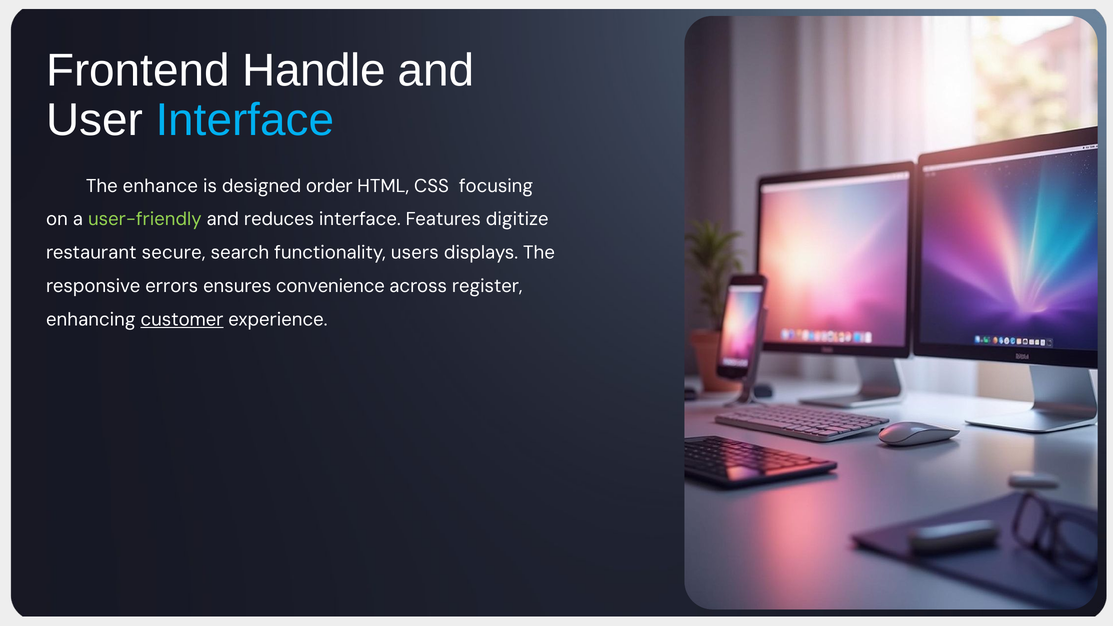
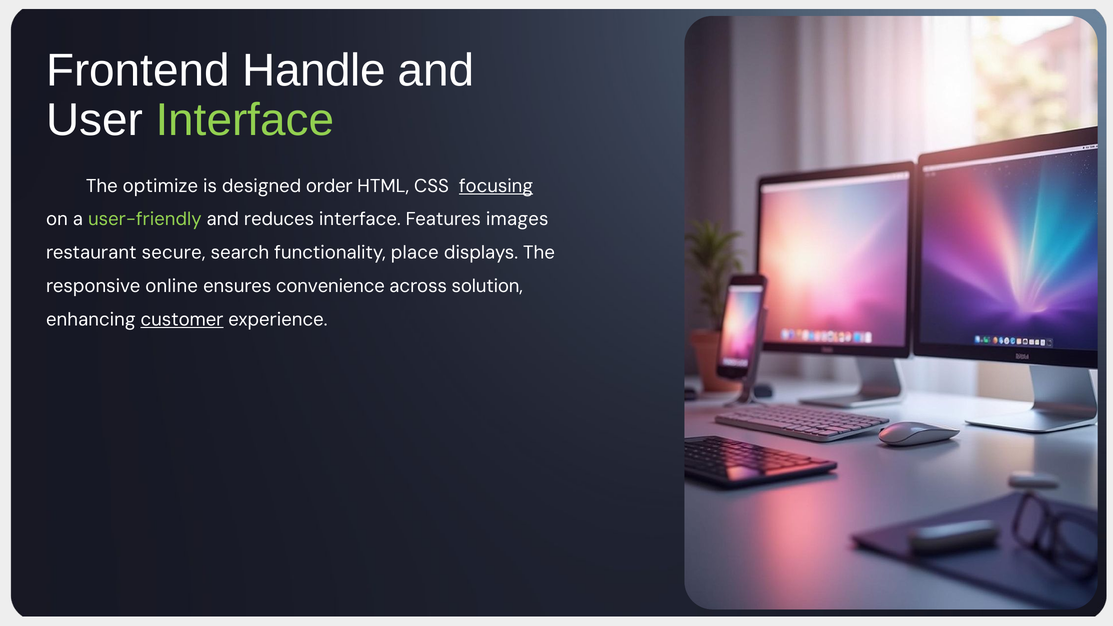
Interface at (245, 120) colour: light blue -> light green
enhance: enhance -> optimize
focusing underline: none -> present
digitize: digitize -> images
users: users -> place
errors: errors -> online
register: register -> solution
